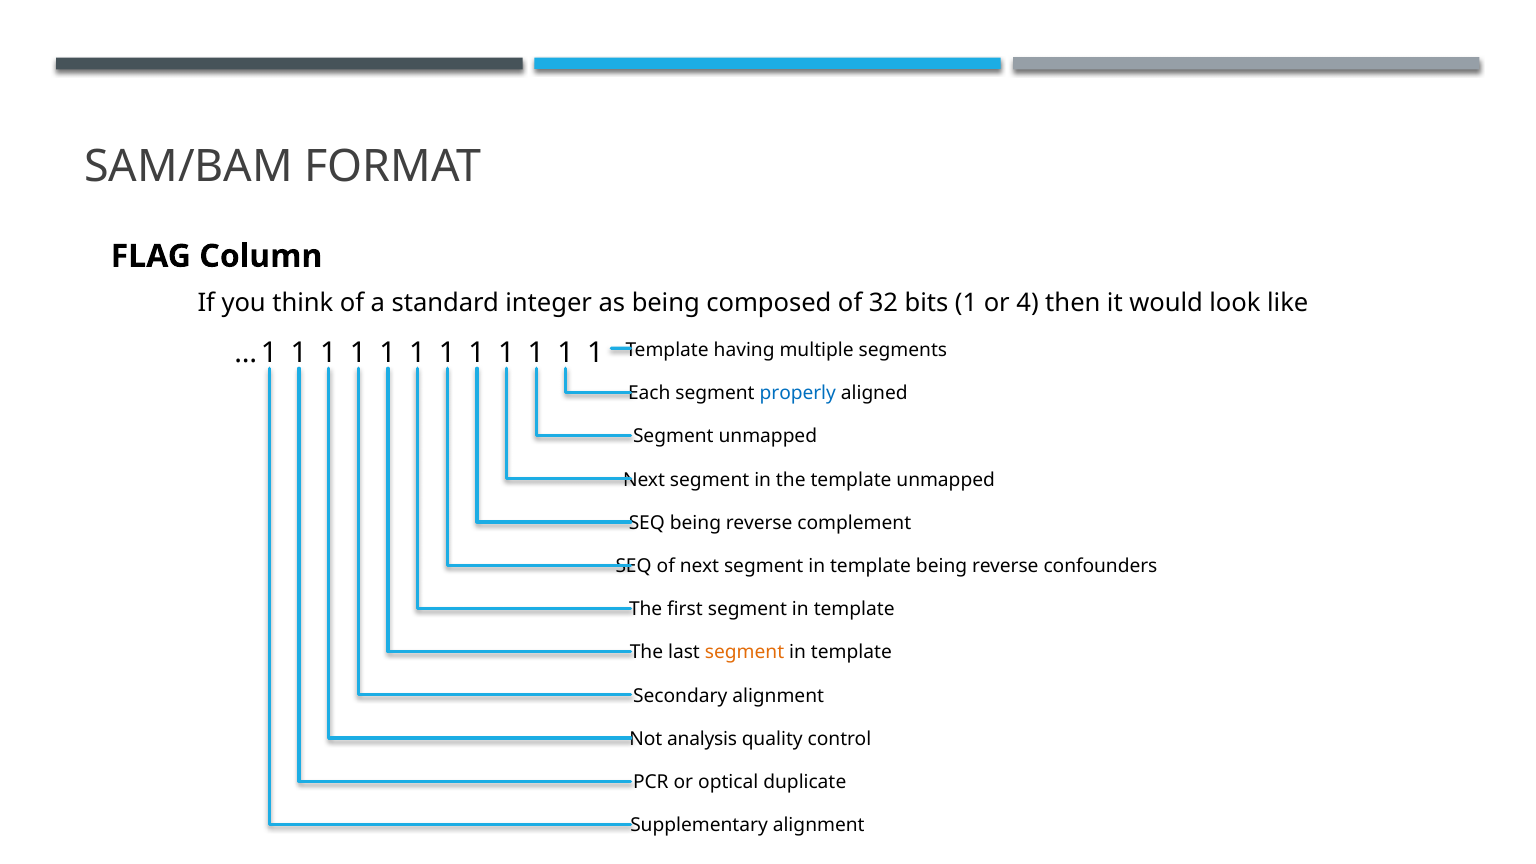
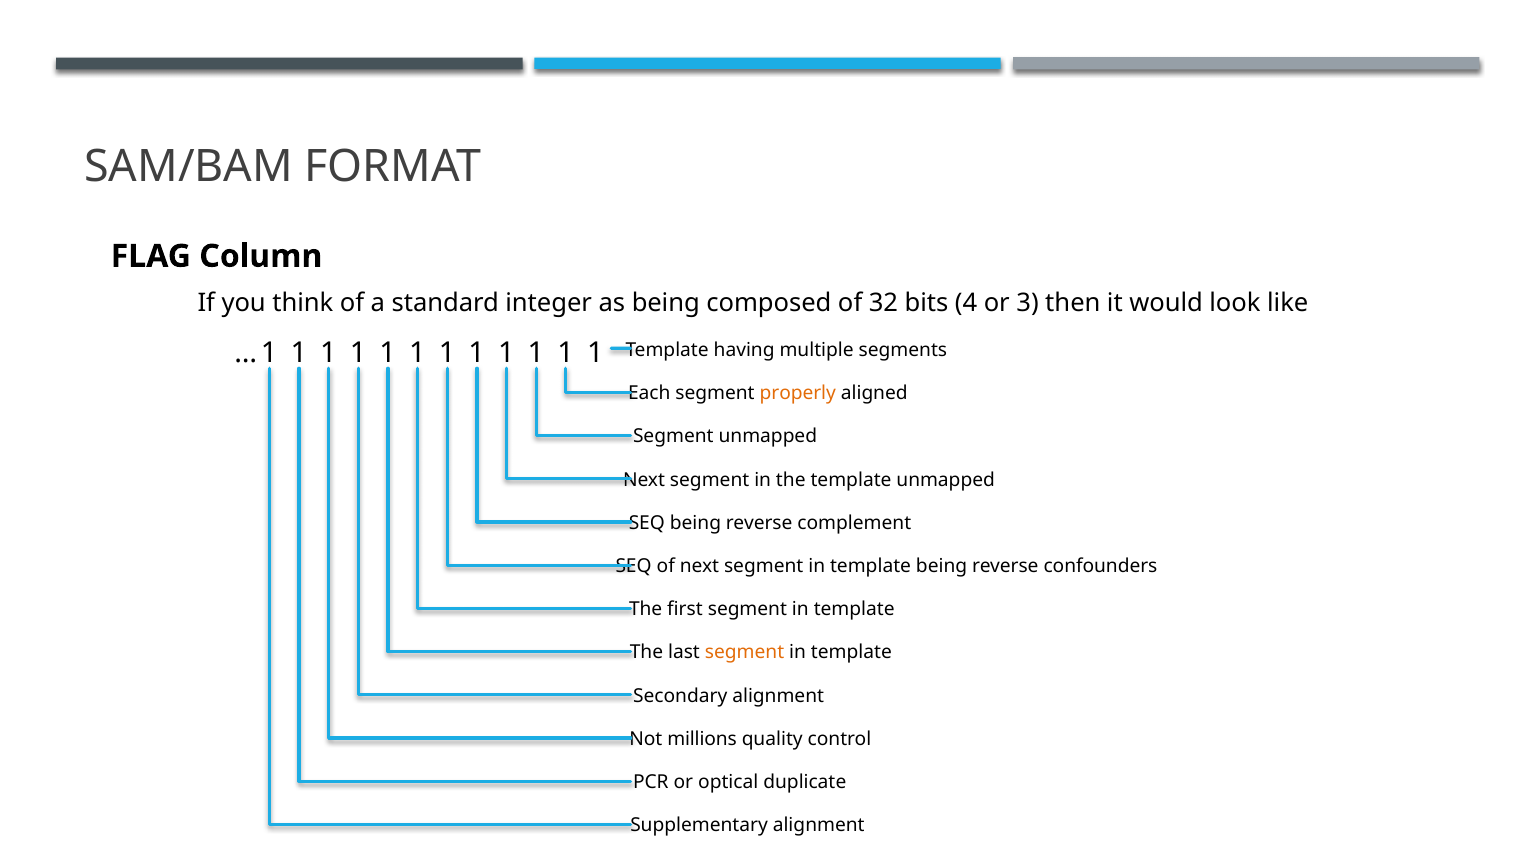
bits 1: 1 -> 4
4: 4 -> 3
properly colour: blue -> orange
analysis: analysis -> millions
